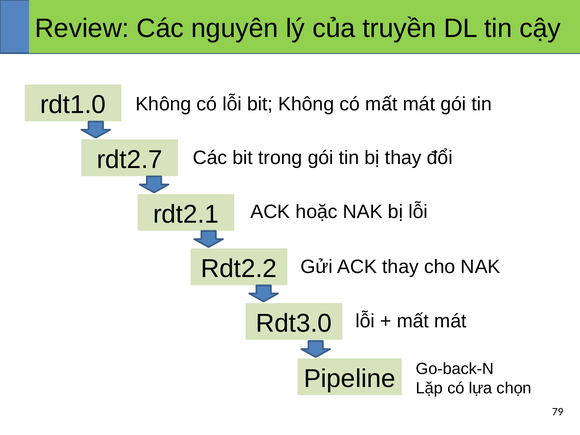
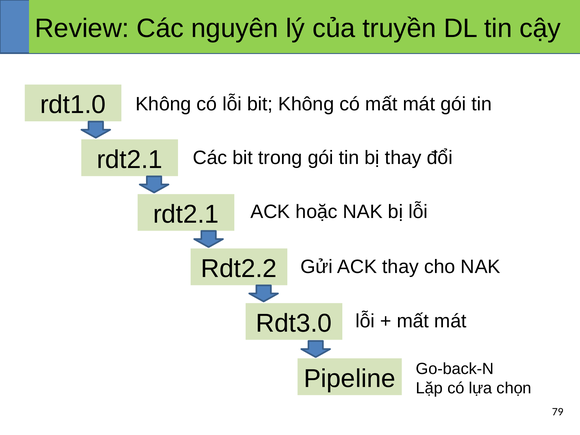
rdt2.7 at (130, 160): rdt2.7 -> rdt2.1
